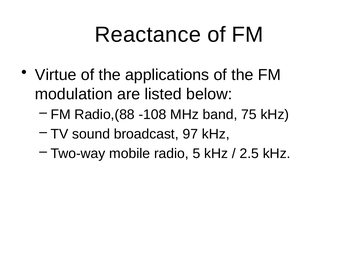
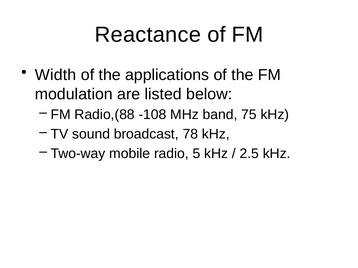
Virtue: Virtue -> Width
97: 97 -> 78
